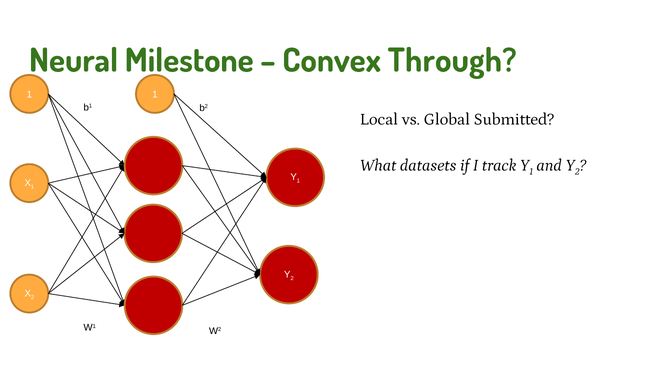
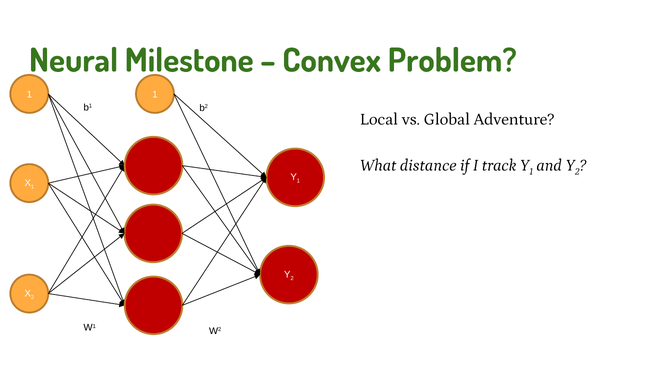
Through: Through -> Problem
Submitted: Submitted -> Adventure
datasets: datasets -> distance
